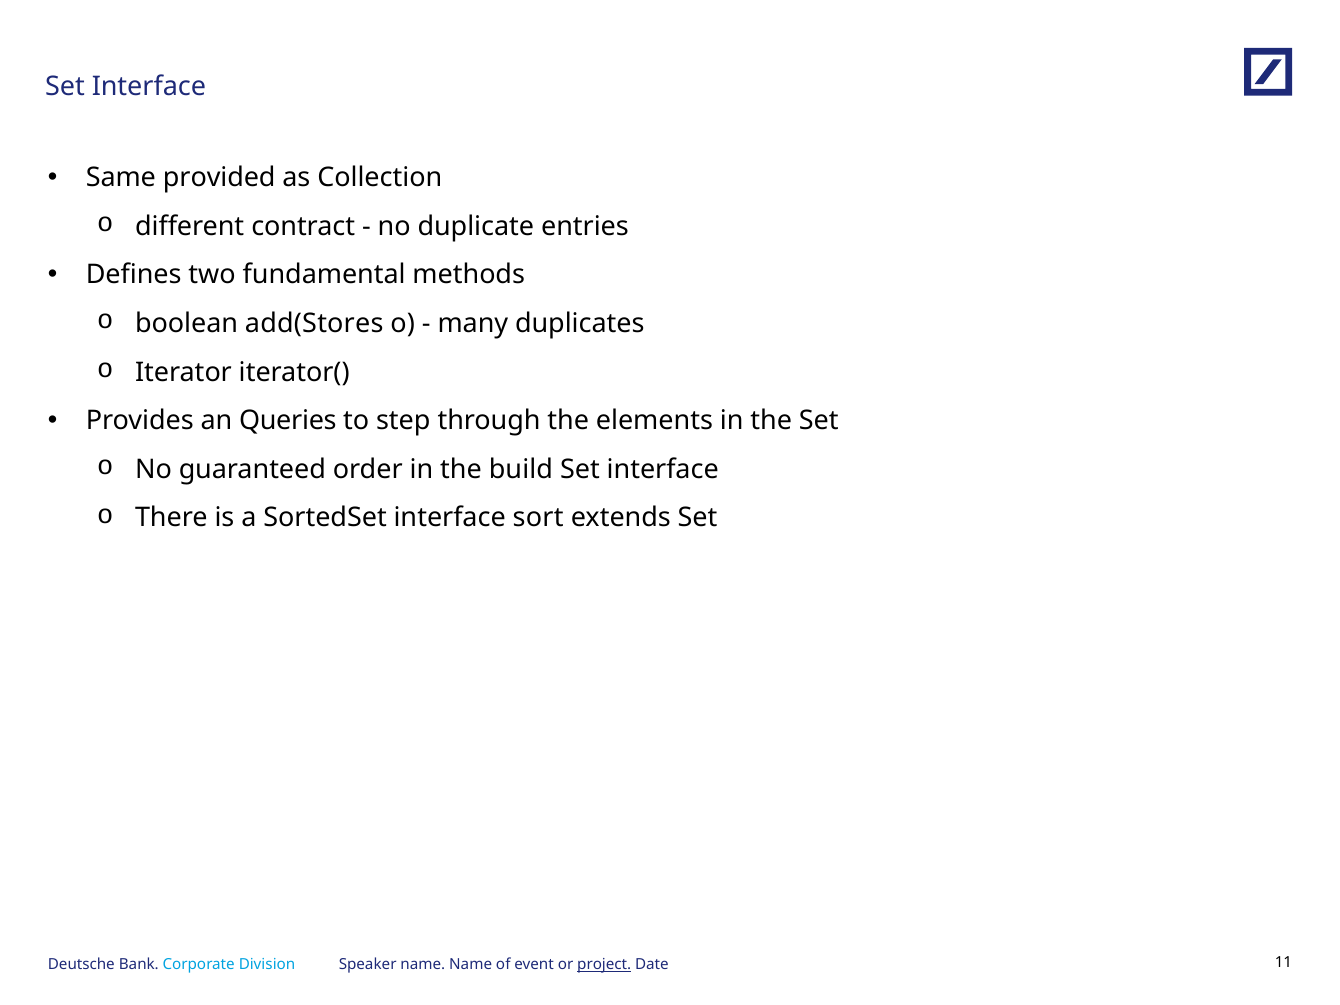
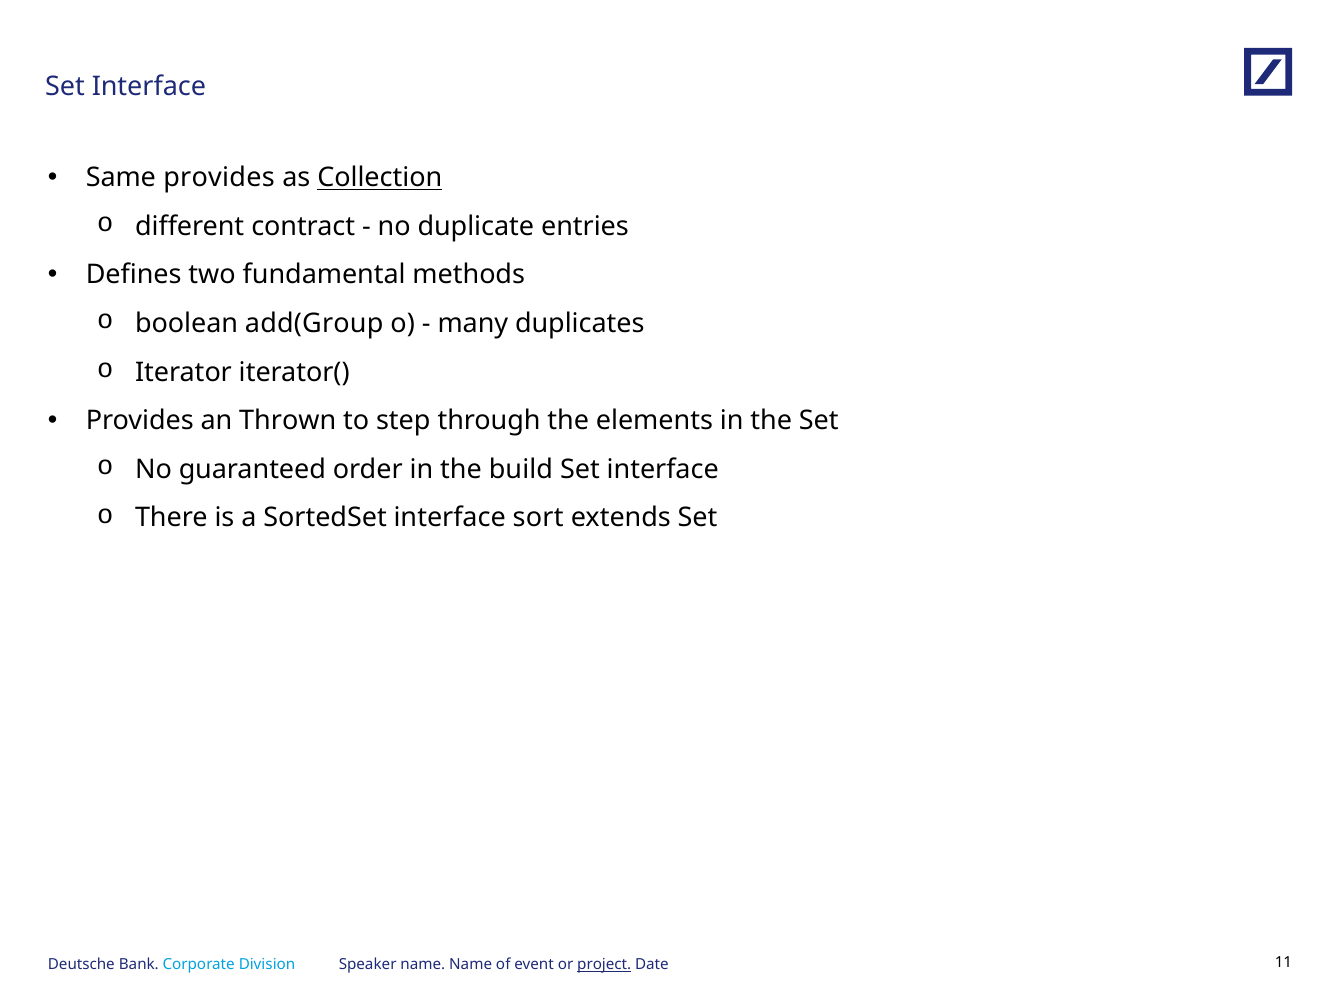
Same provided: provided -> provides
Collection underline: none -> present
add(Stores: add(Stores -> add(Group
Queries: Queries -> Thrown
